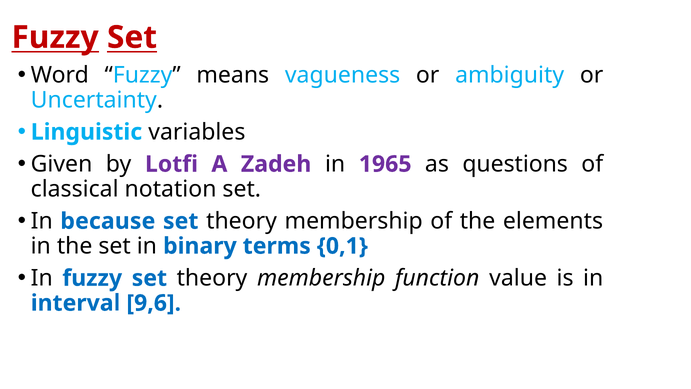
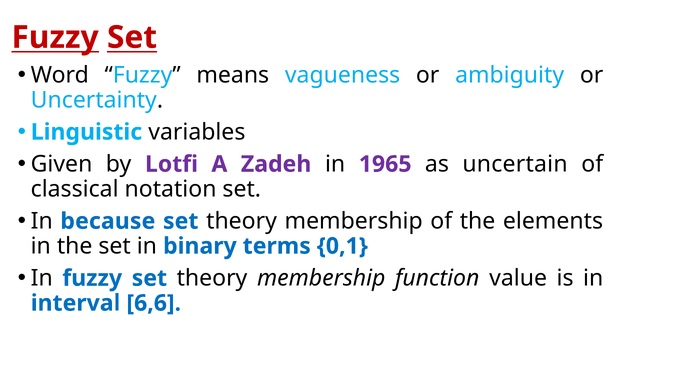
questions: questions -> uncertain
9,6: 9,6 -> 6,6
